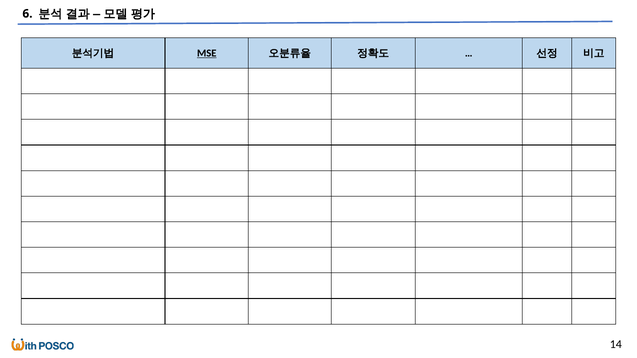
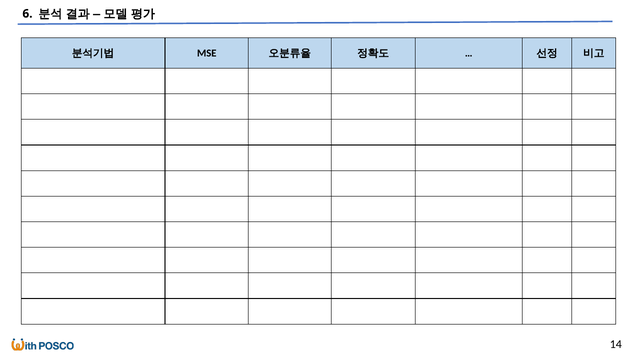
MSE underline: present -> none
